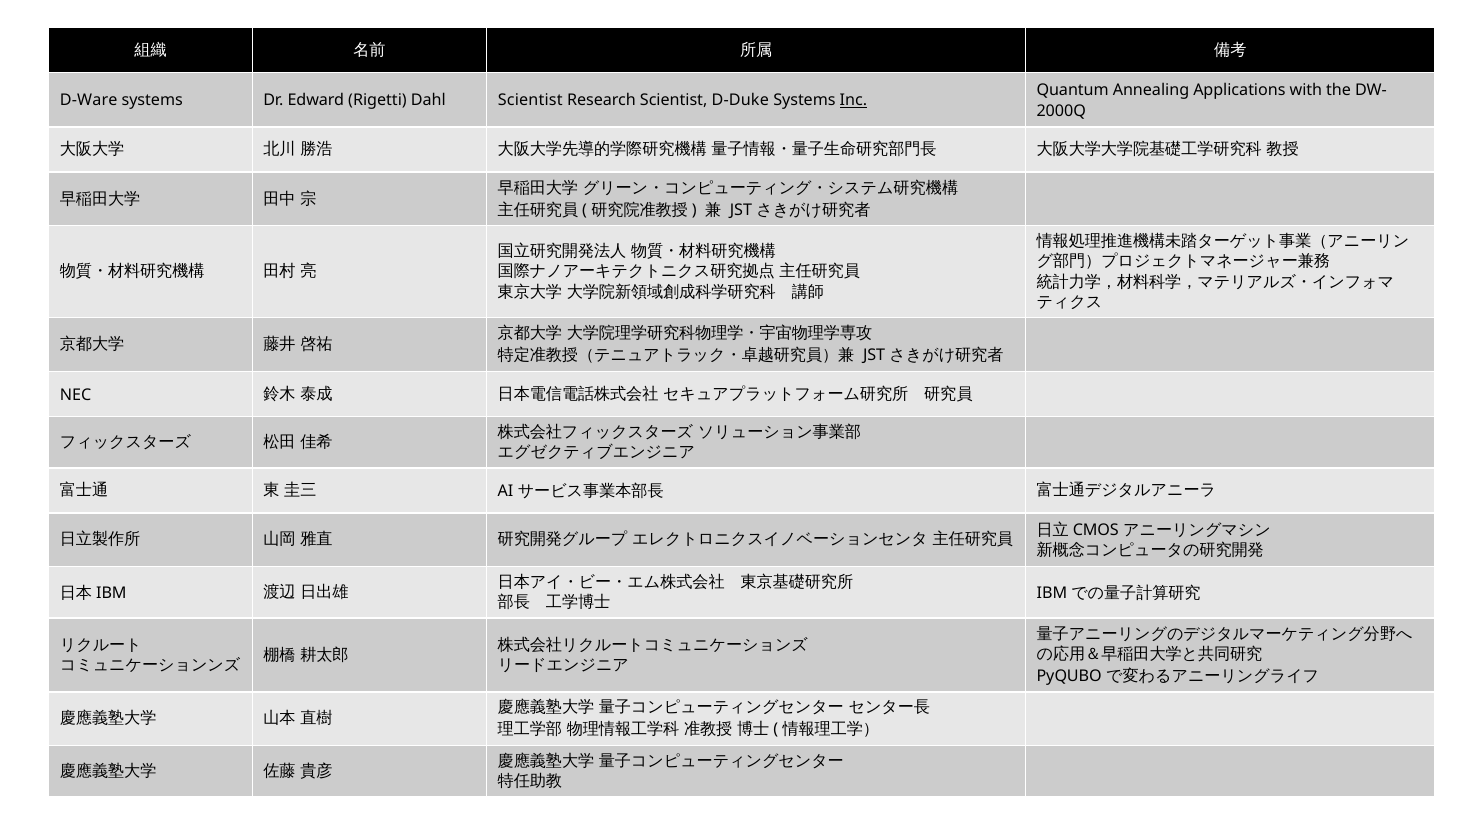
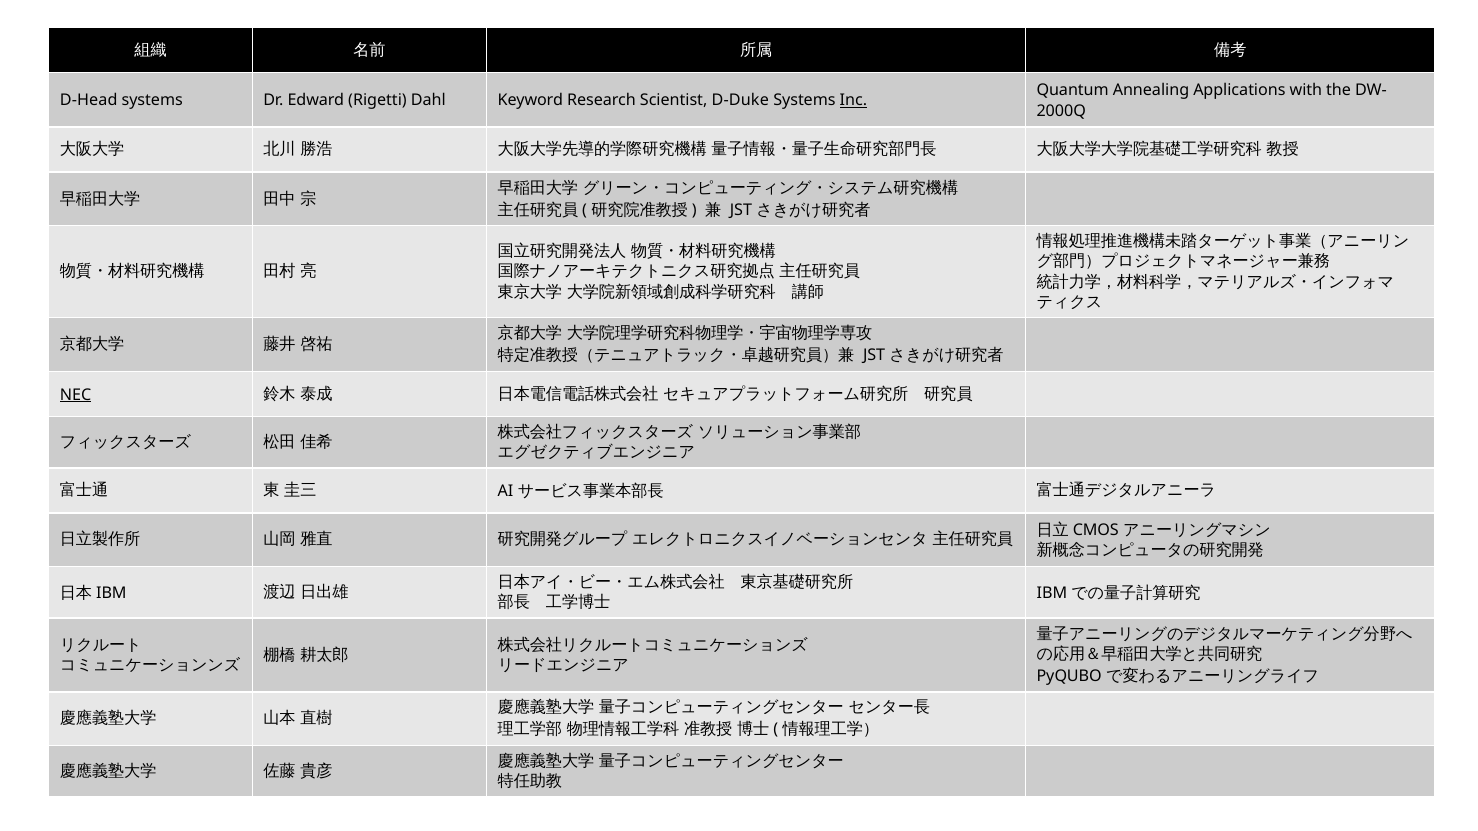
D-Ware: D-Ware -> D-Head
Dahl Scientist: Scientist -> Keyword
NEC underline: none -> present
